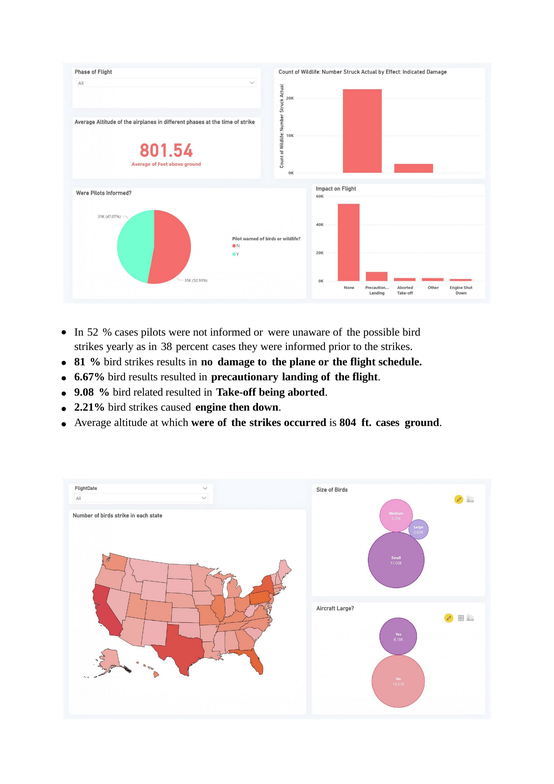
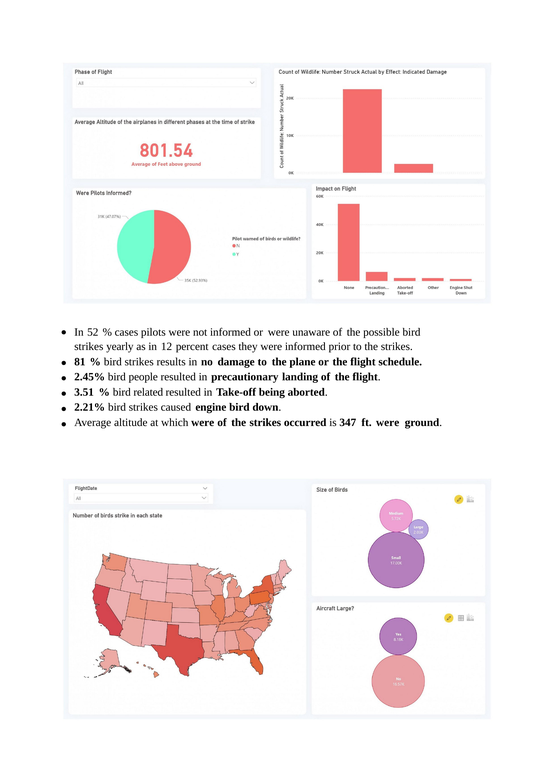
38: 38 -> 12
6.67%: 6.67% -> 2.45%
bird results: results -> people
9.08: 9.08 -> 3.51
engine then: then -> bird
804: 804 -> 347
ft cases: cases -> were
